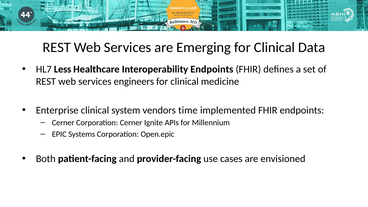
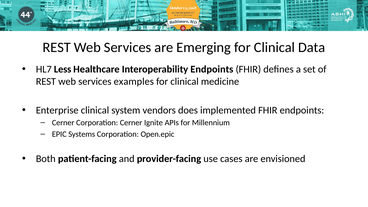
engineers: engineers -> examples
time: time -> does
